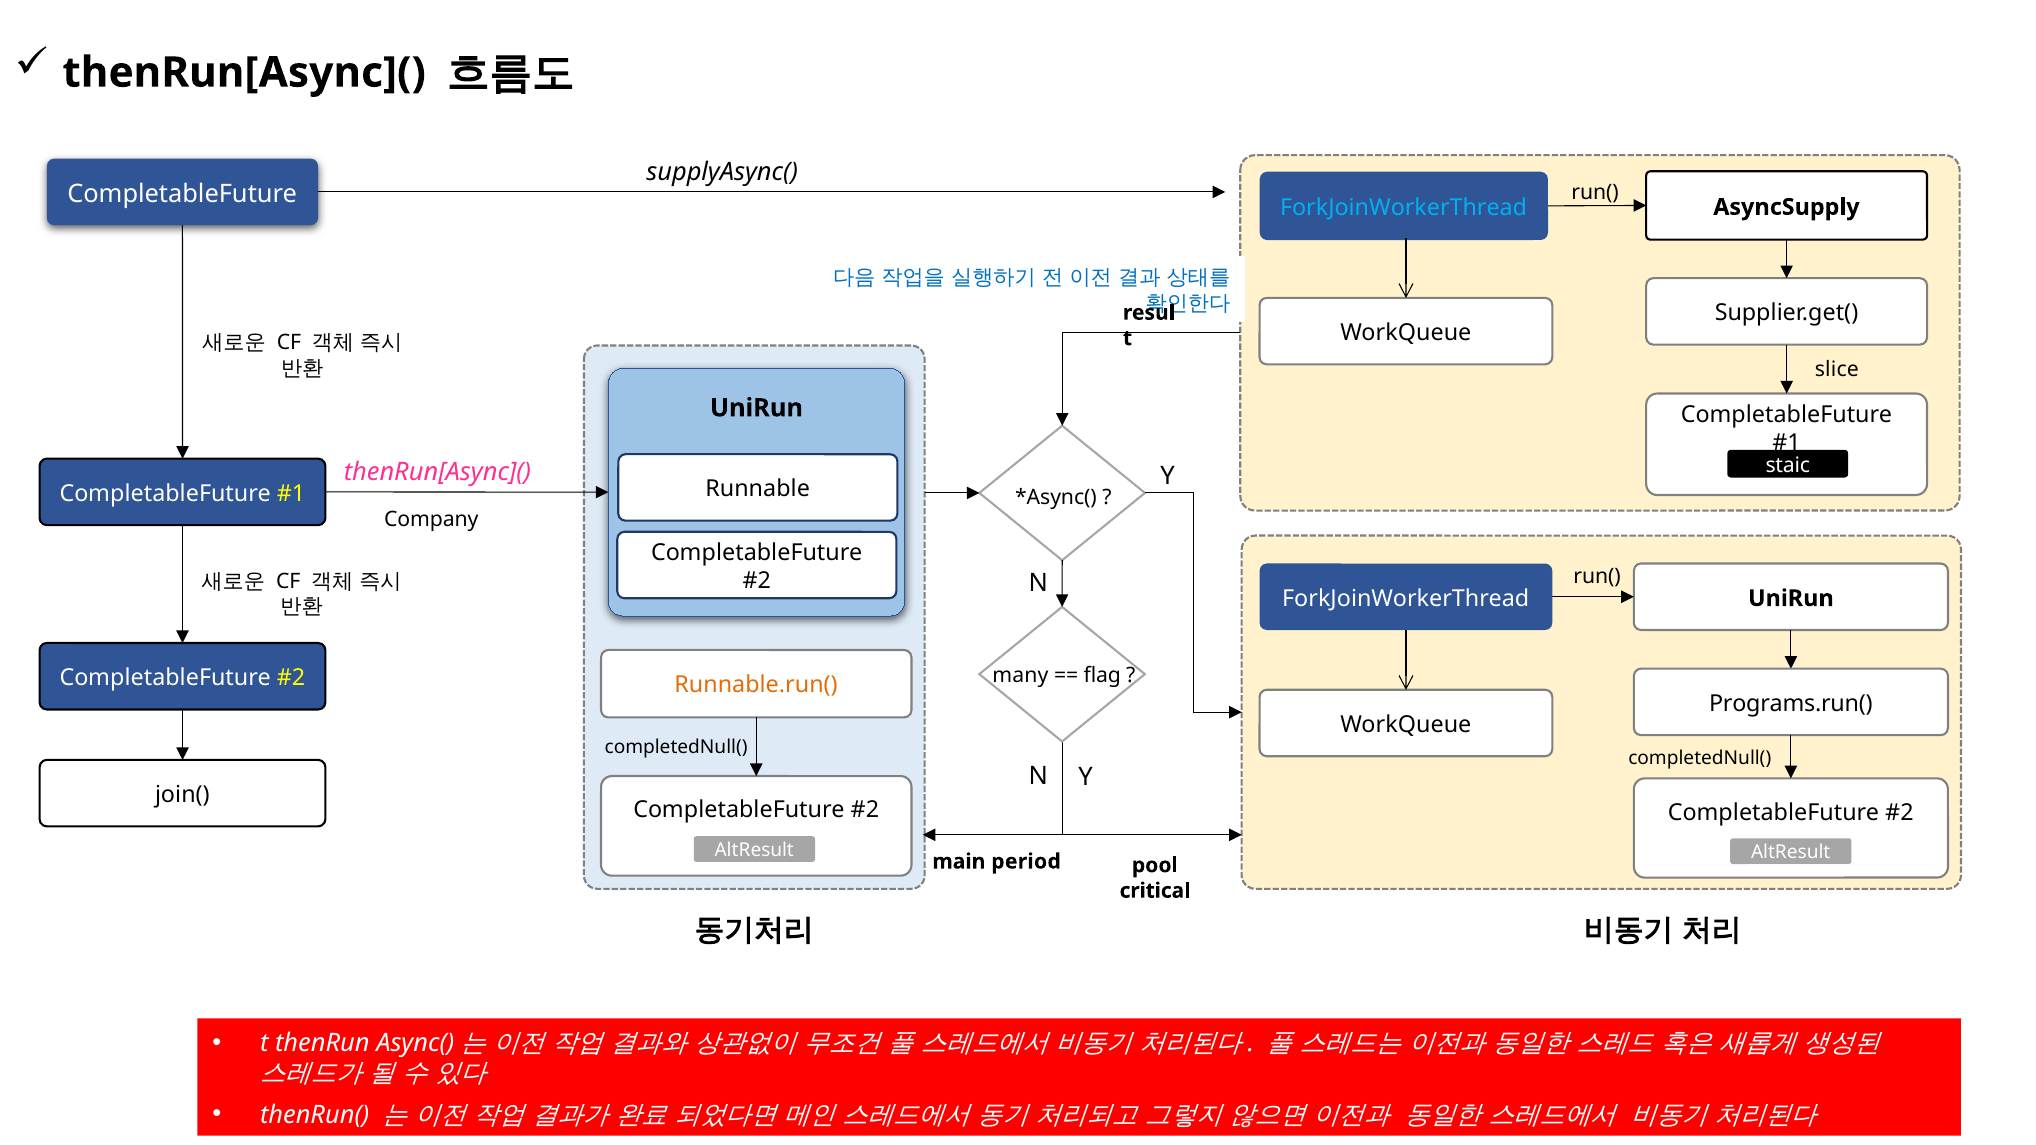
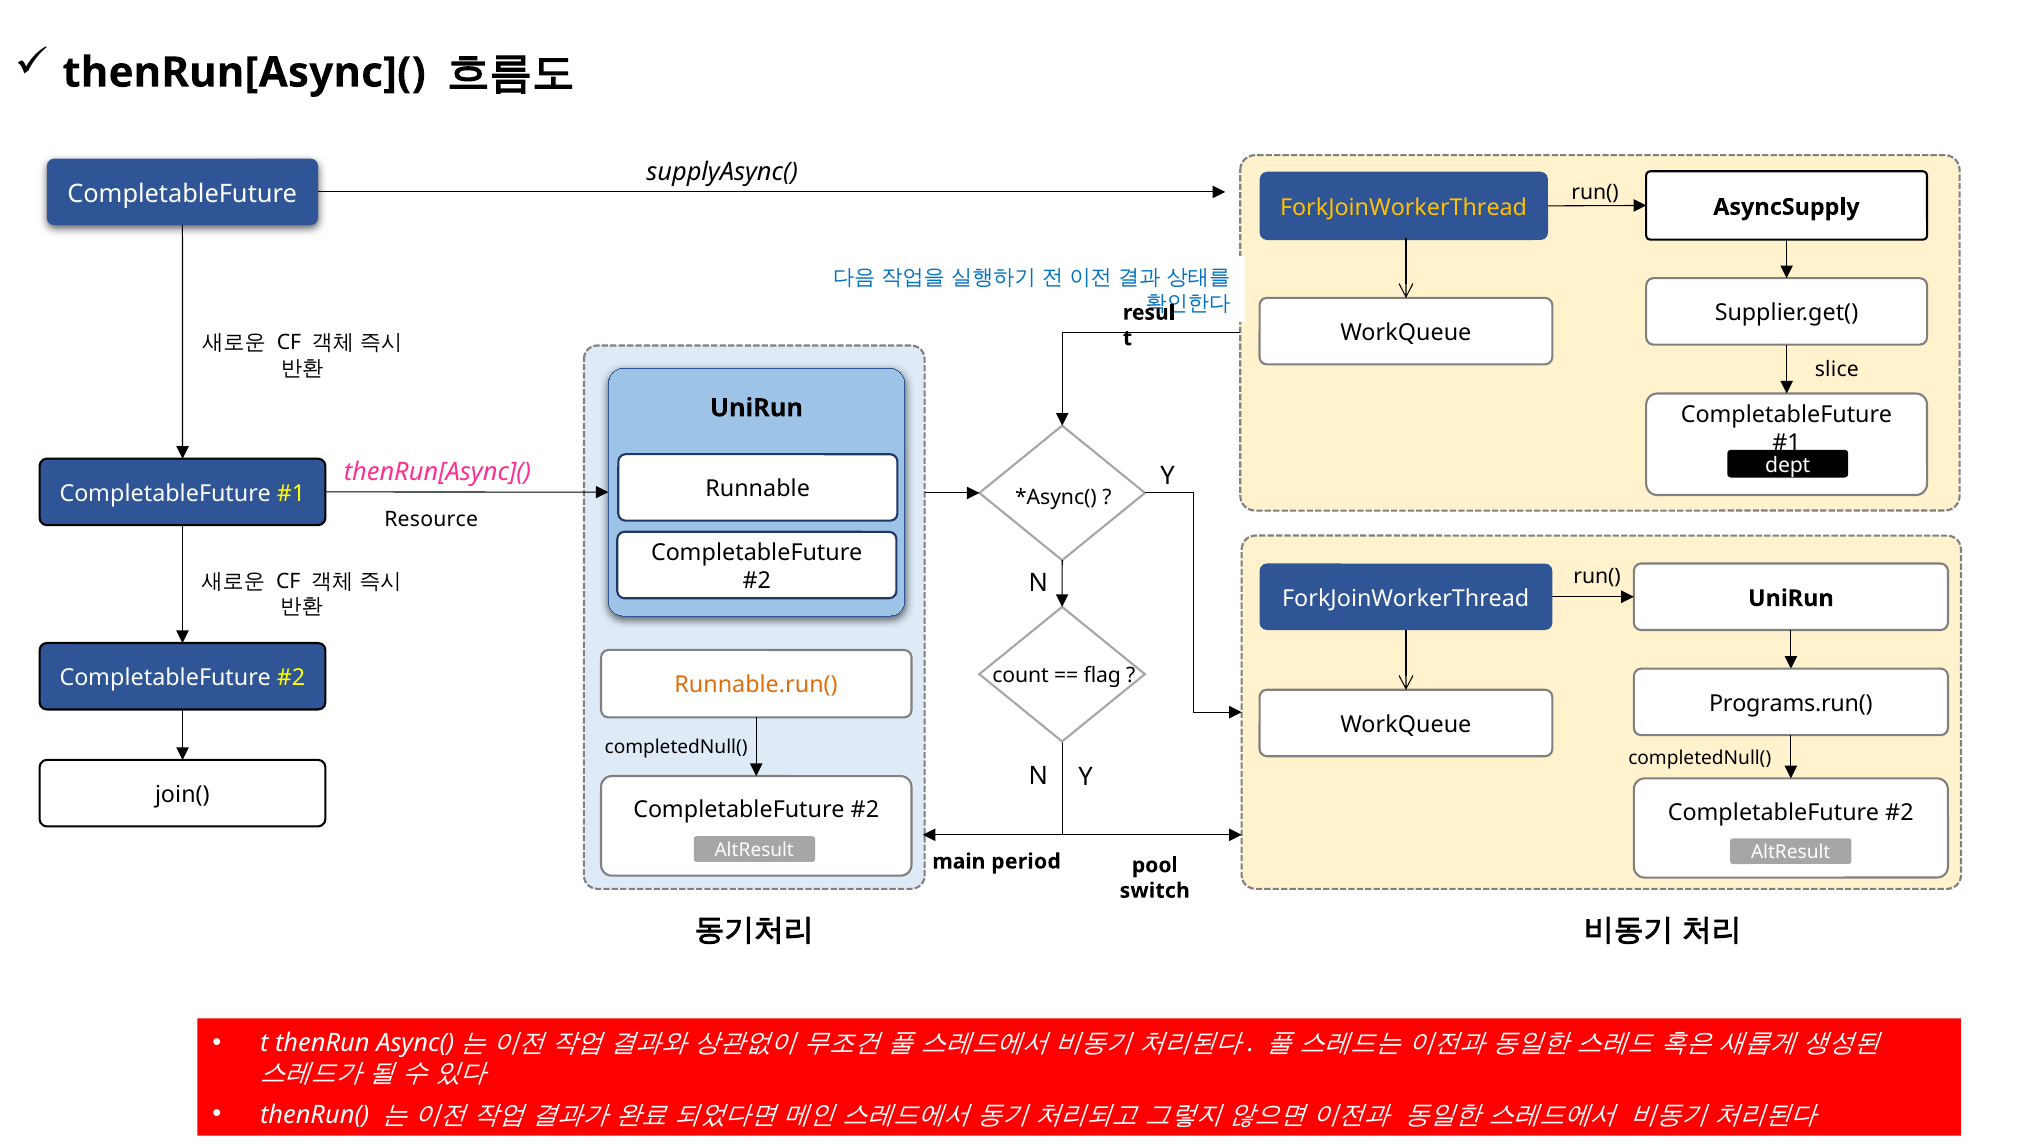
ForkJoinWorkerThread at (1404, 208) colour: light blue -> yellow
staic: staic -> dept
Company: Company -> Resource
many: many -> count
critical: critical -> switch
